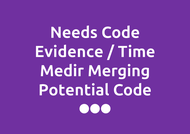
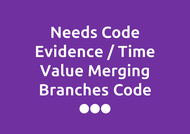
Medir: Medir -> Value
Potential: Potential -> Branches
